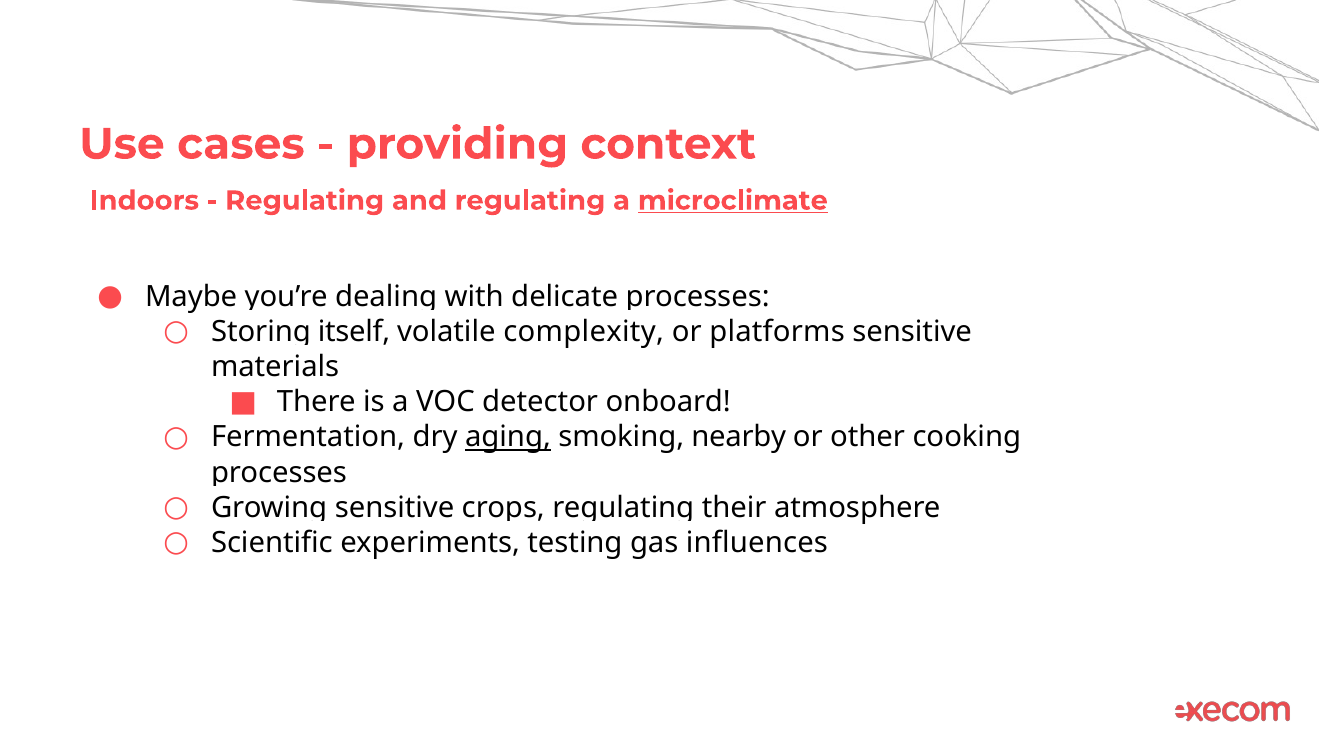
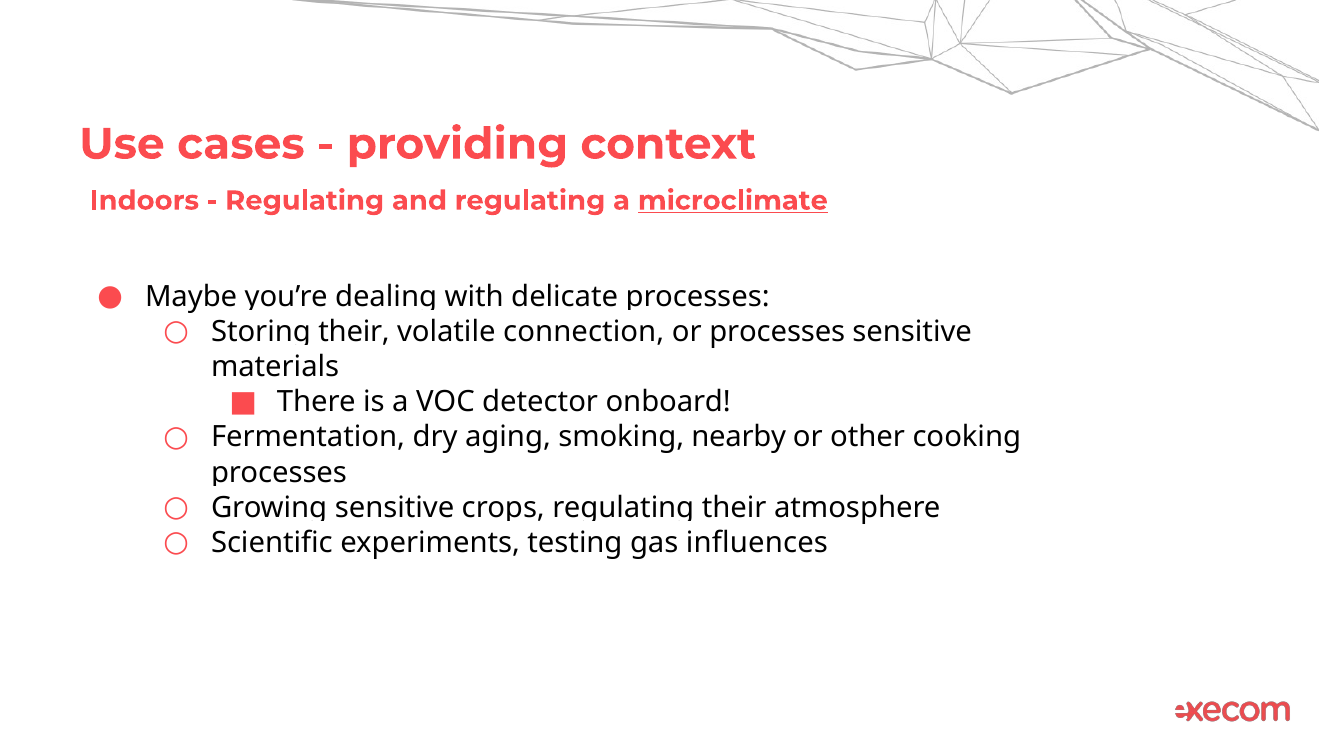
itself at (354, 332): itself -> their
complexity: complexity -> connection
or platforms: platforms -> processes
aging underline: present -> none
